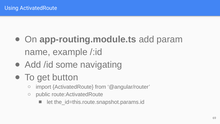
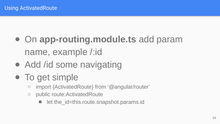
button: button -> simple
